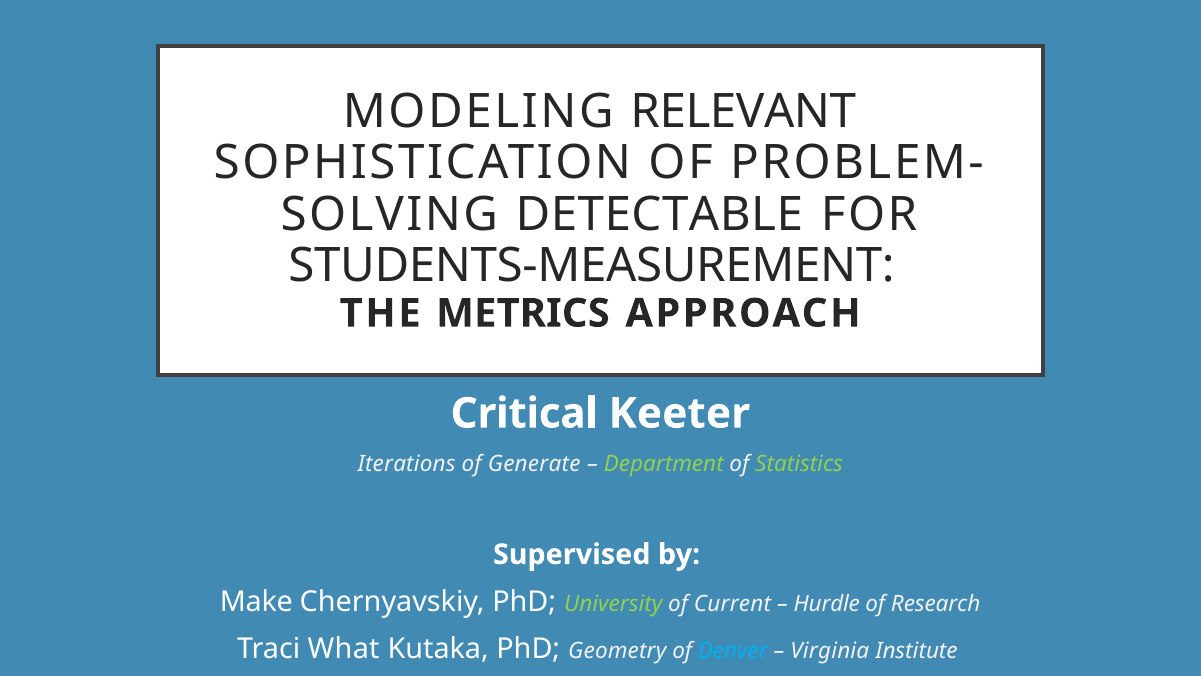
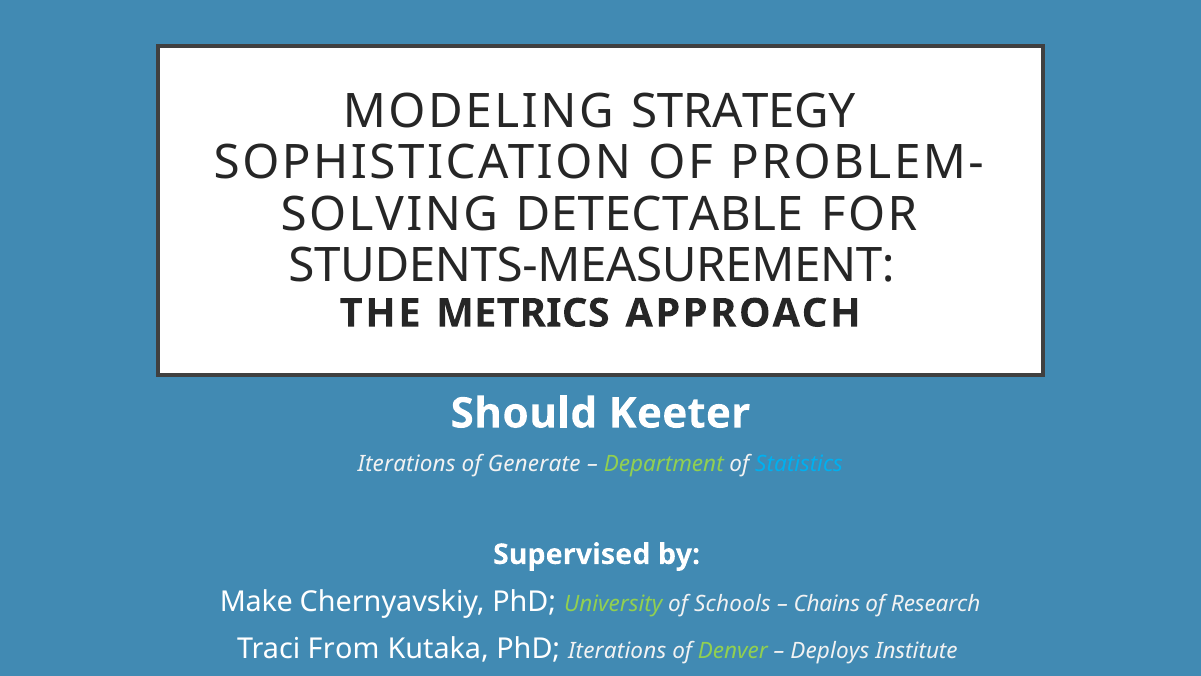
RELEVANT: RELEVANT -> STRATEGY
Critical: Critical -> Should
Statistics colour: light green -> light blue
Current: Current -> Schools
Hurdle: Hurdle -> Chains
What: What -> From
PhD Geometry: Geometry -> Iterations
Denver colour: light blue -> light green
Virginia: Virginia -> Deploys
